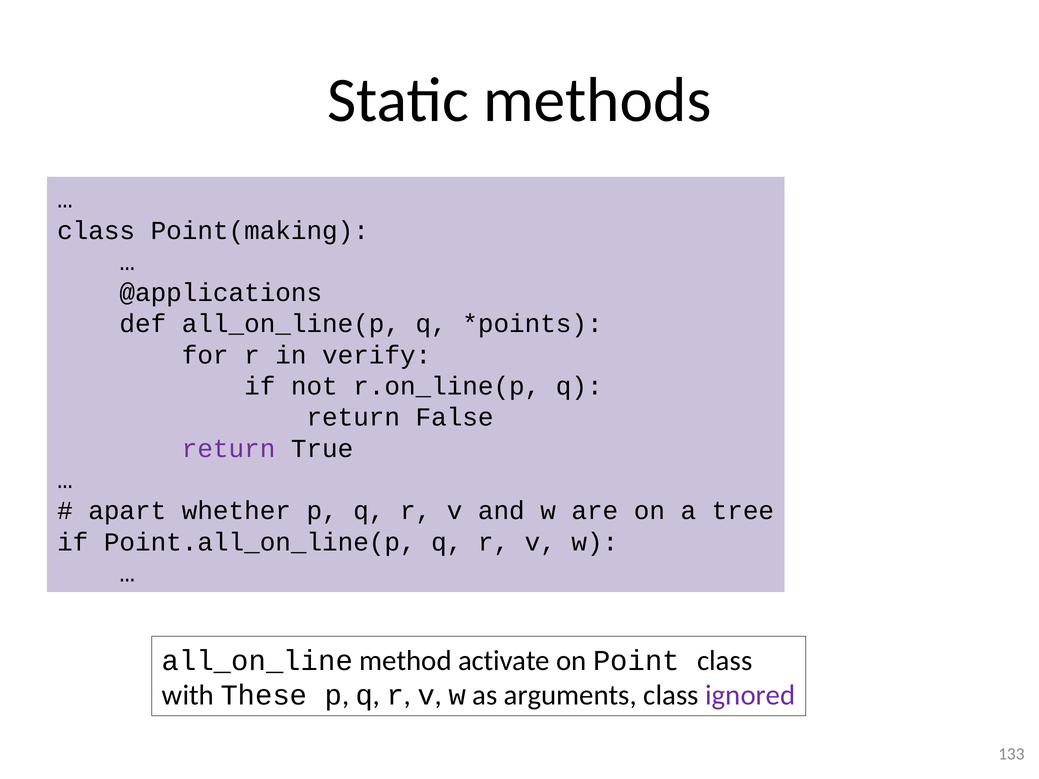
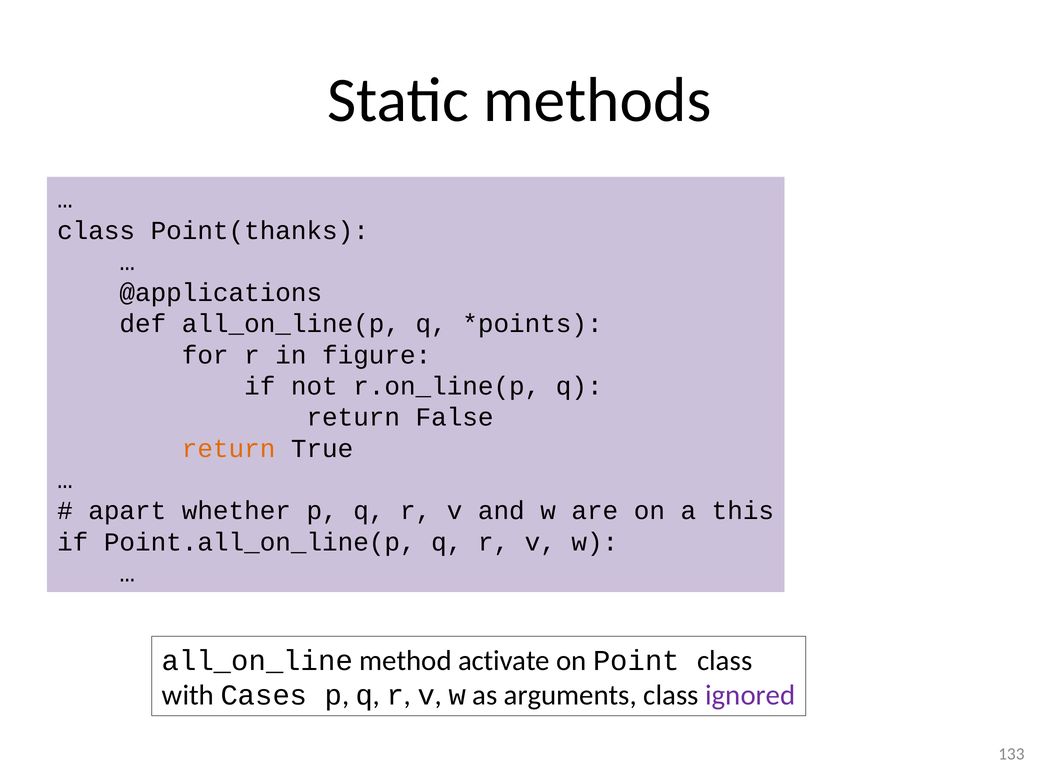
Point(making: Point(making -> Point(thanks
verify: verify -> figure
return at (229, 449) colour: purple -> orange
tree: tree -> this
These: These -> Cases
